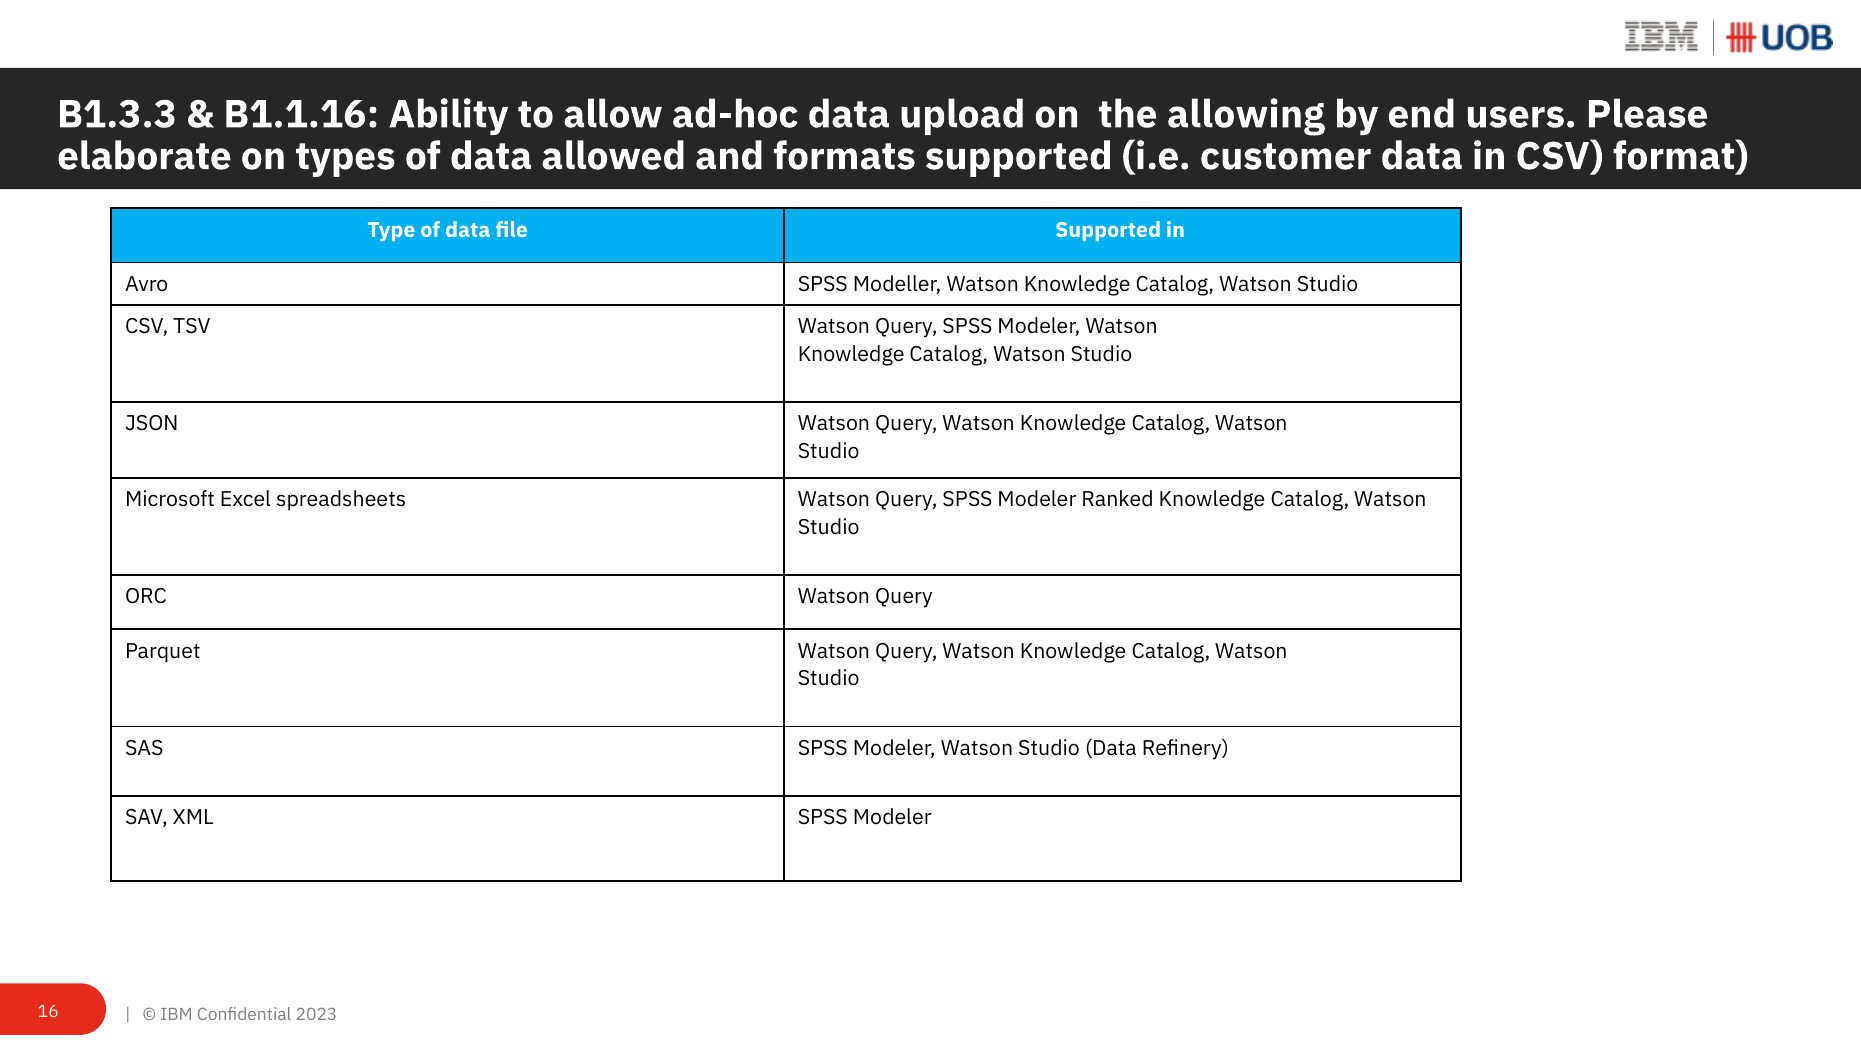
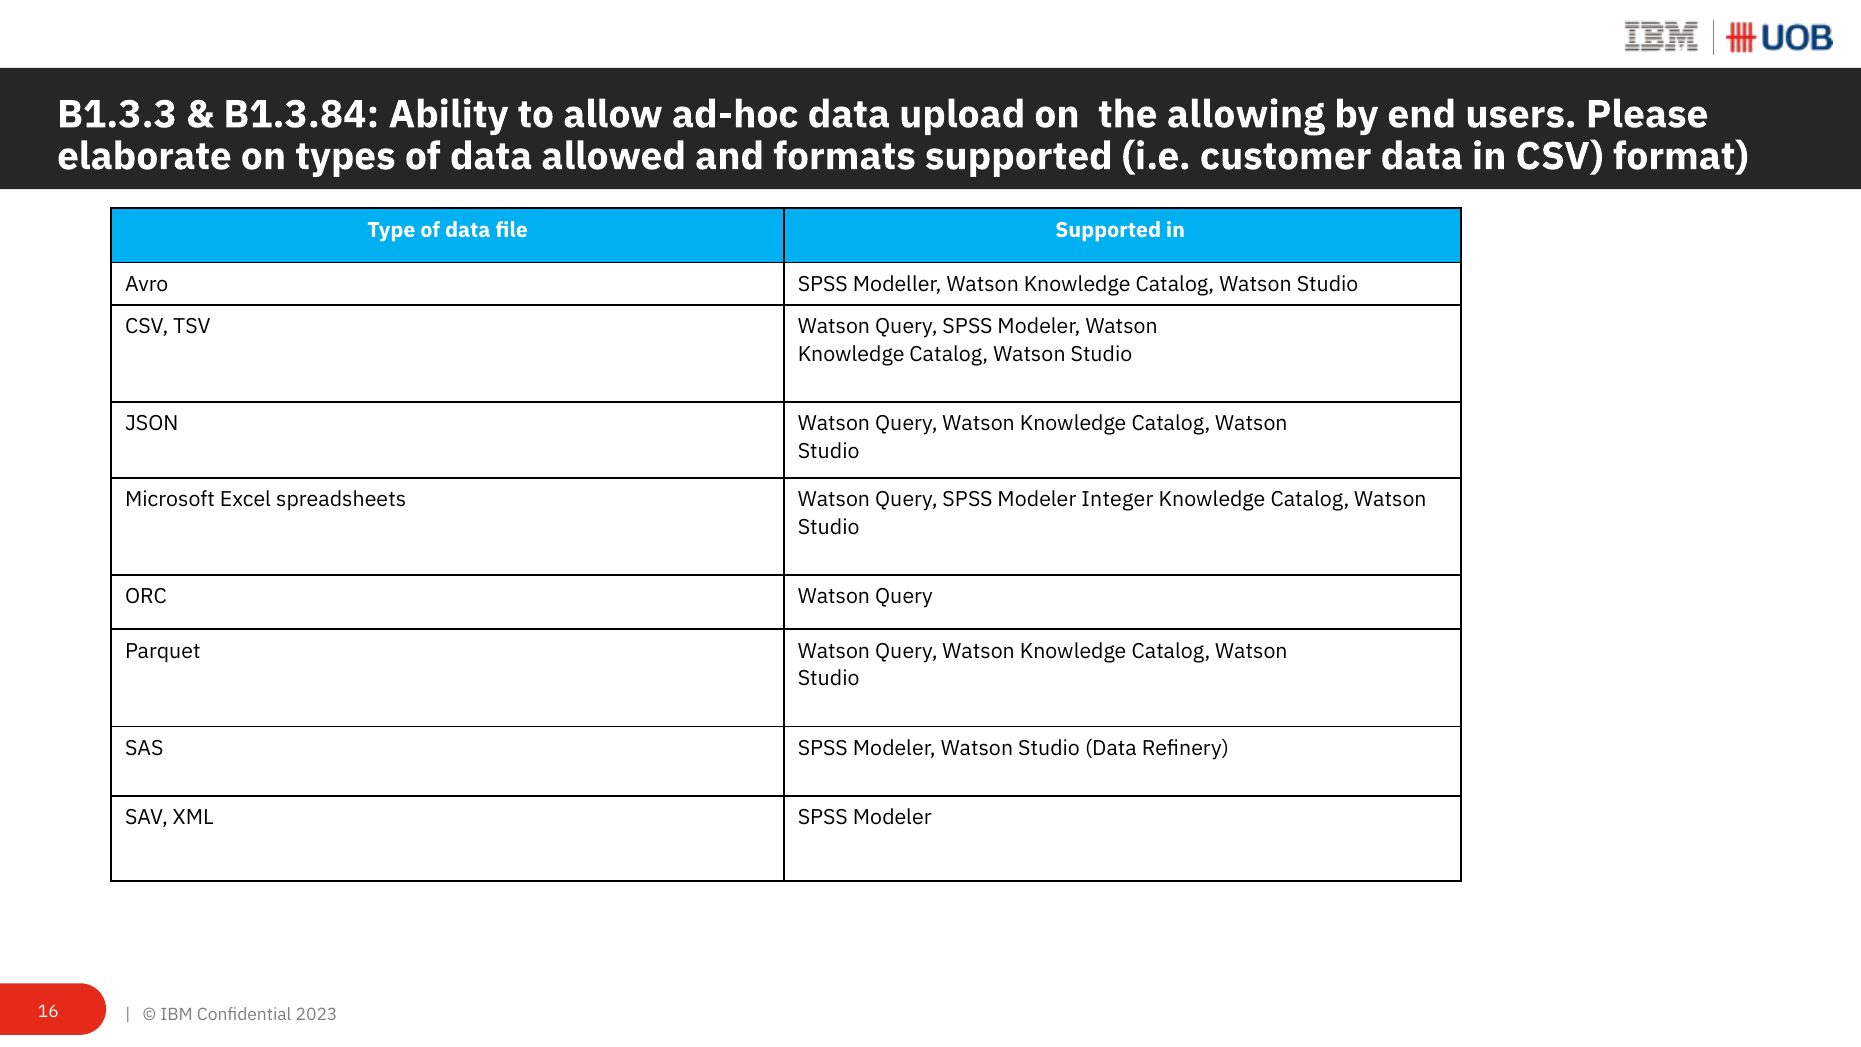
B1.1.16: B1.1.16 -> B1.3.84
Ranked: Ranked -> Integer
